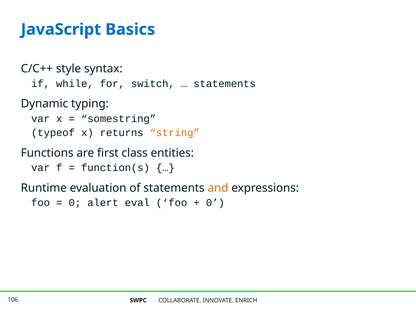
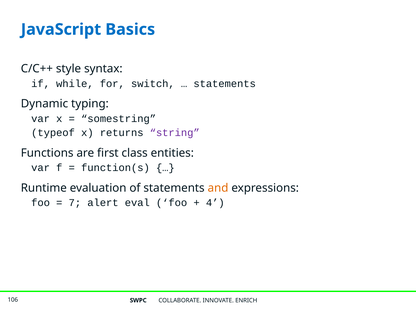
string colour: orange -> purple
0 at (75, 203): 0 -> 7
0 at (215, 203): 0 -> 4
